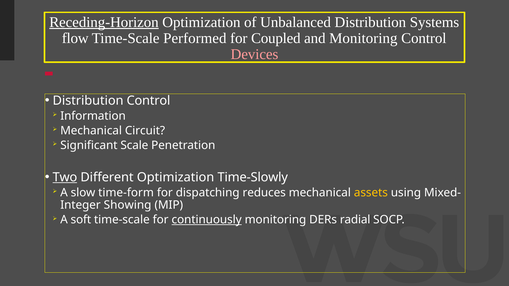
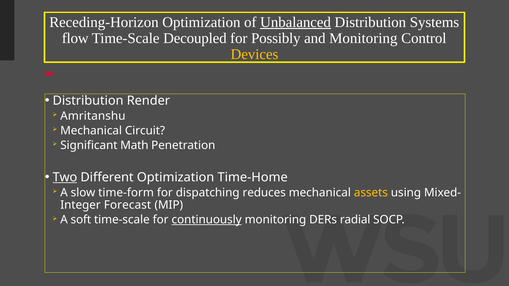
Receding-Horizon underline: present -> none
Unbalanced underline: none -> present
Performed: Performed -> Decoupled
Coupled: Coupled -> Possibly
Devices colour: pink -> yellow
Distribution Control: Control -> Render
Information: Information -> Amritanshu
Scale: Scale -> Math
Time-Slowly: Time-Slowly -> Time-Home
Showing: Showing -> Forecast
